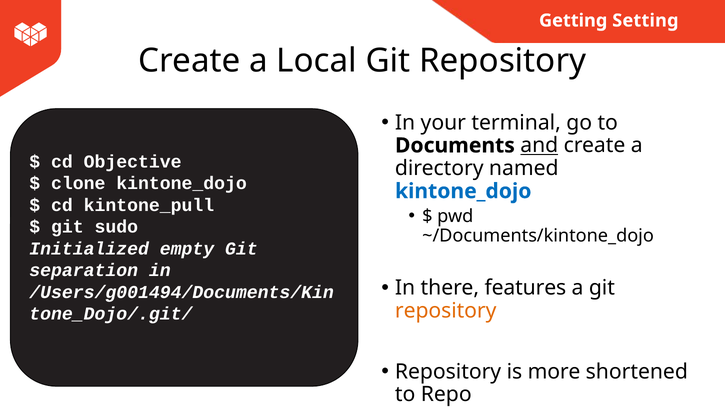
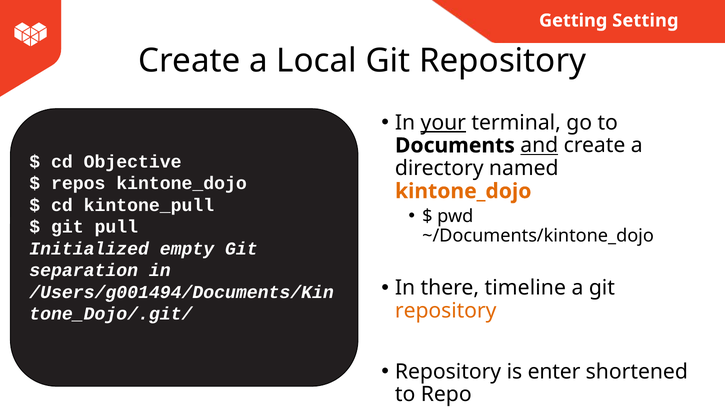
your underline: none -> present
clone: clone -> repos
kintone_dojo at (463, 191) colour: blue -> orange
sudo: sudo -> pull
features: features -> timeline
more: more -> enter
